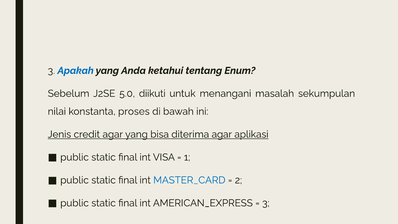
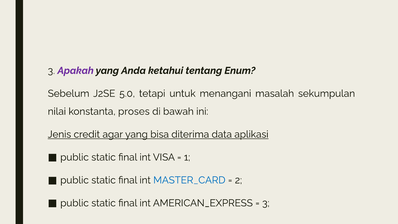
Apakah colour: blue -> purple
diikuti: diikuti -> tetapi
diterima agar: agar -> data
